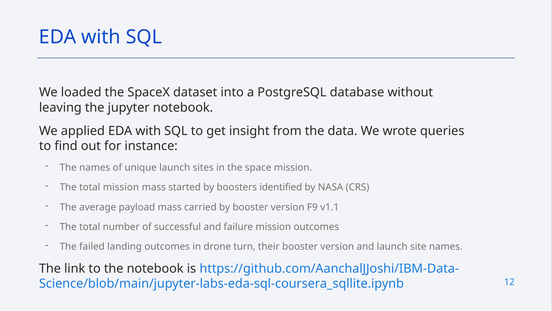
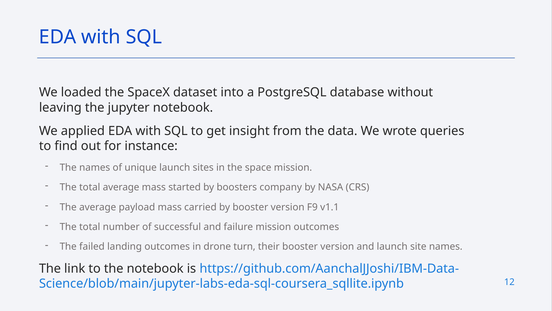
total mission: mission -> average
identified: identified -> company
